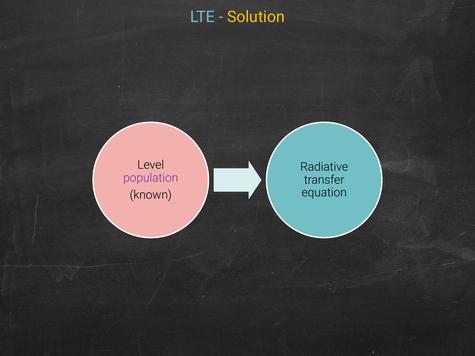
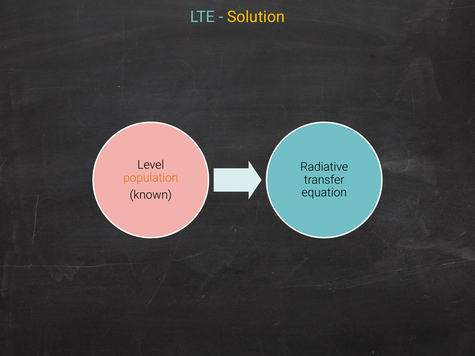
population colour: purple -> orange
